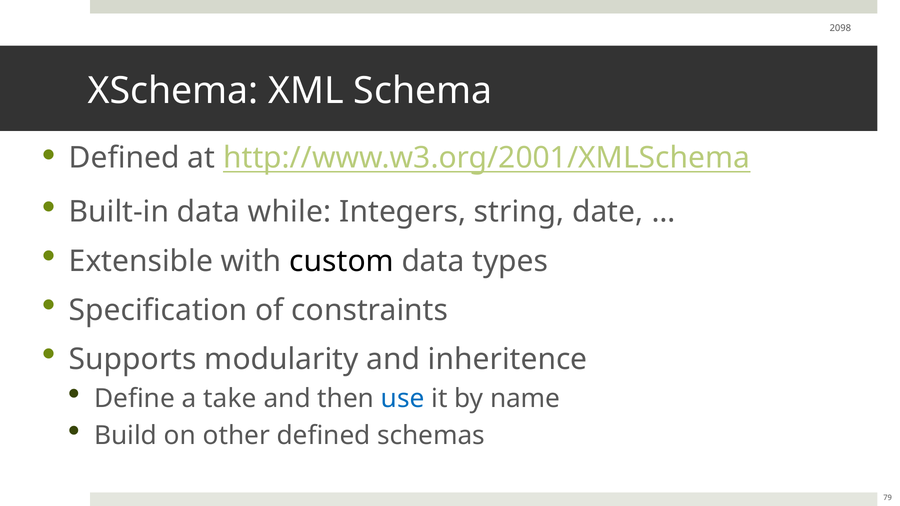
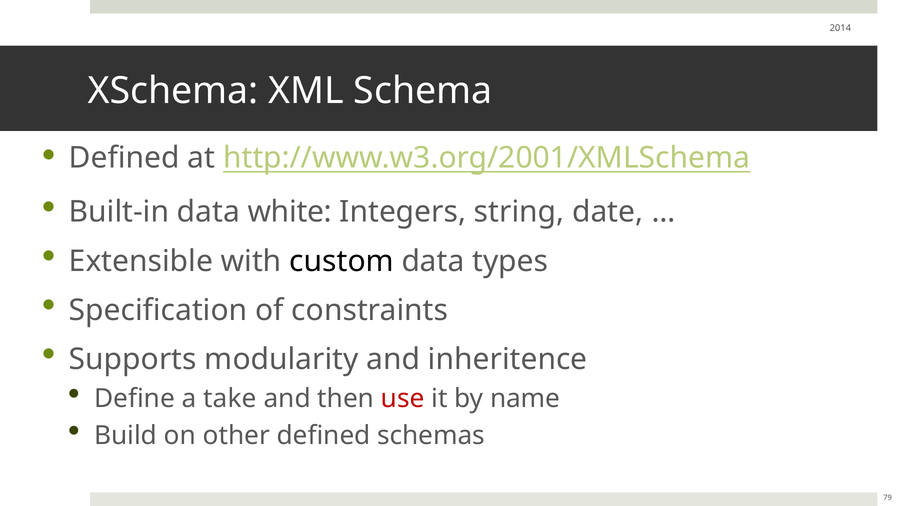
2098: 2098 -> 2014
while: while -> white
use colour: blue -> red
